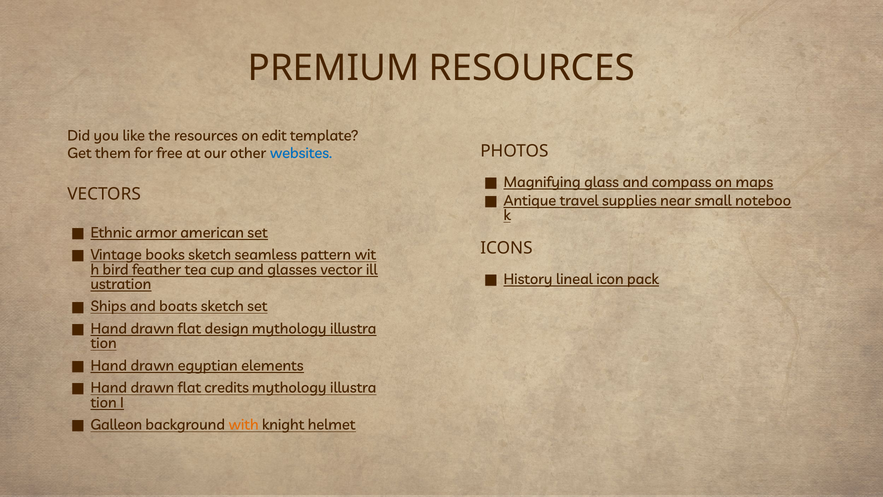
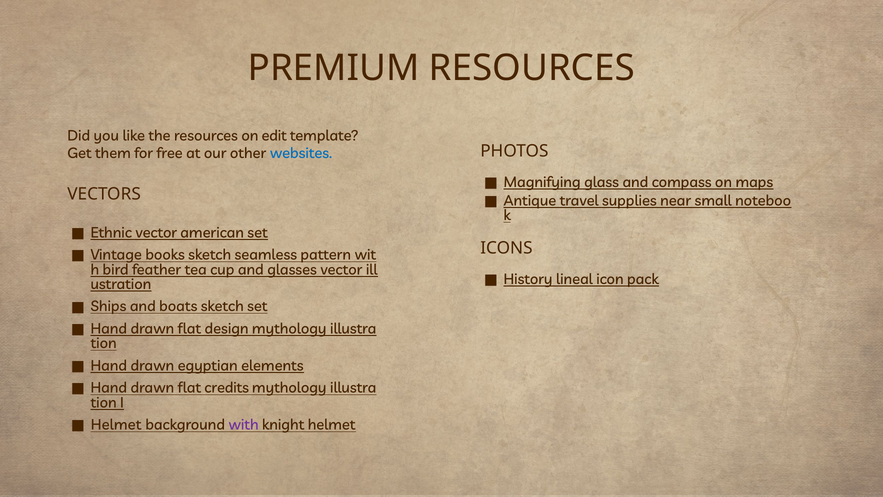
Ethnic armor: armor -> vector
Galleon at (116, 425): Galleon -> Helmet
with colour: orange -> purple
